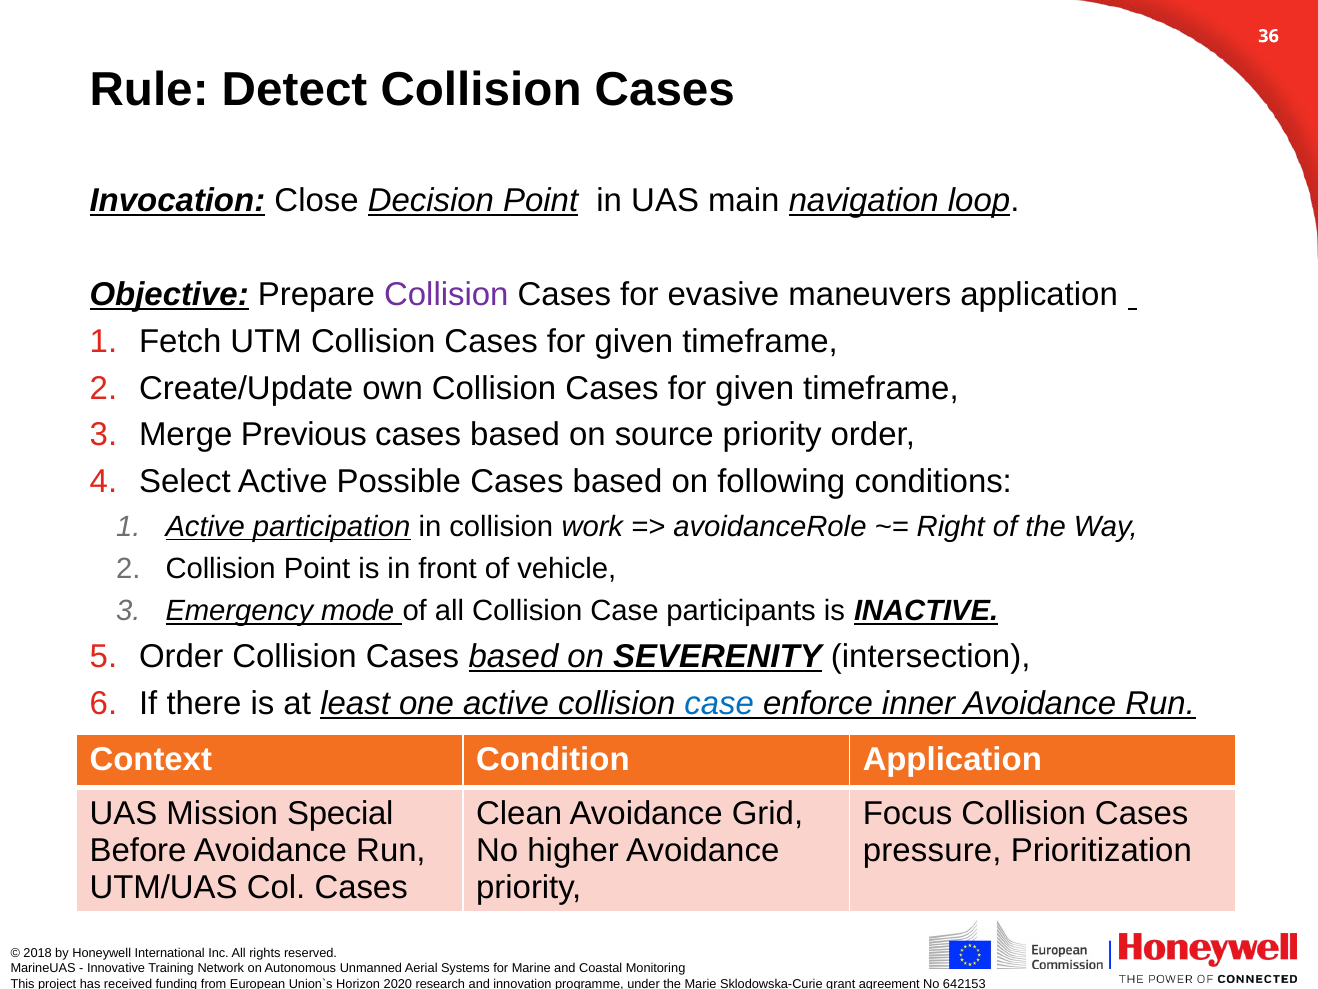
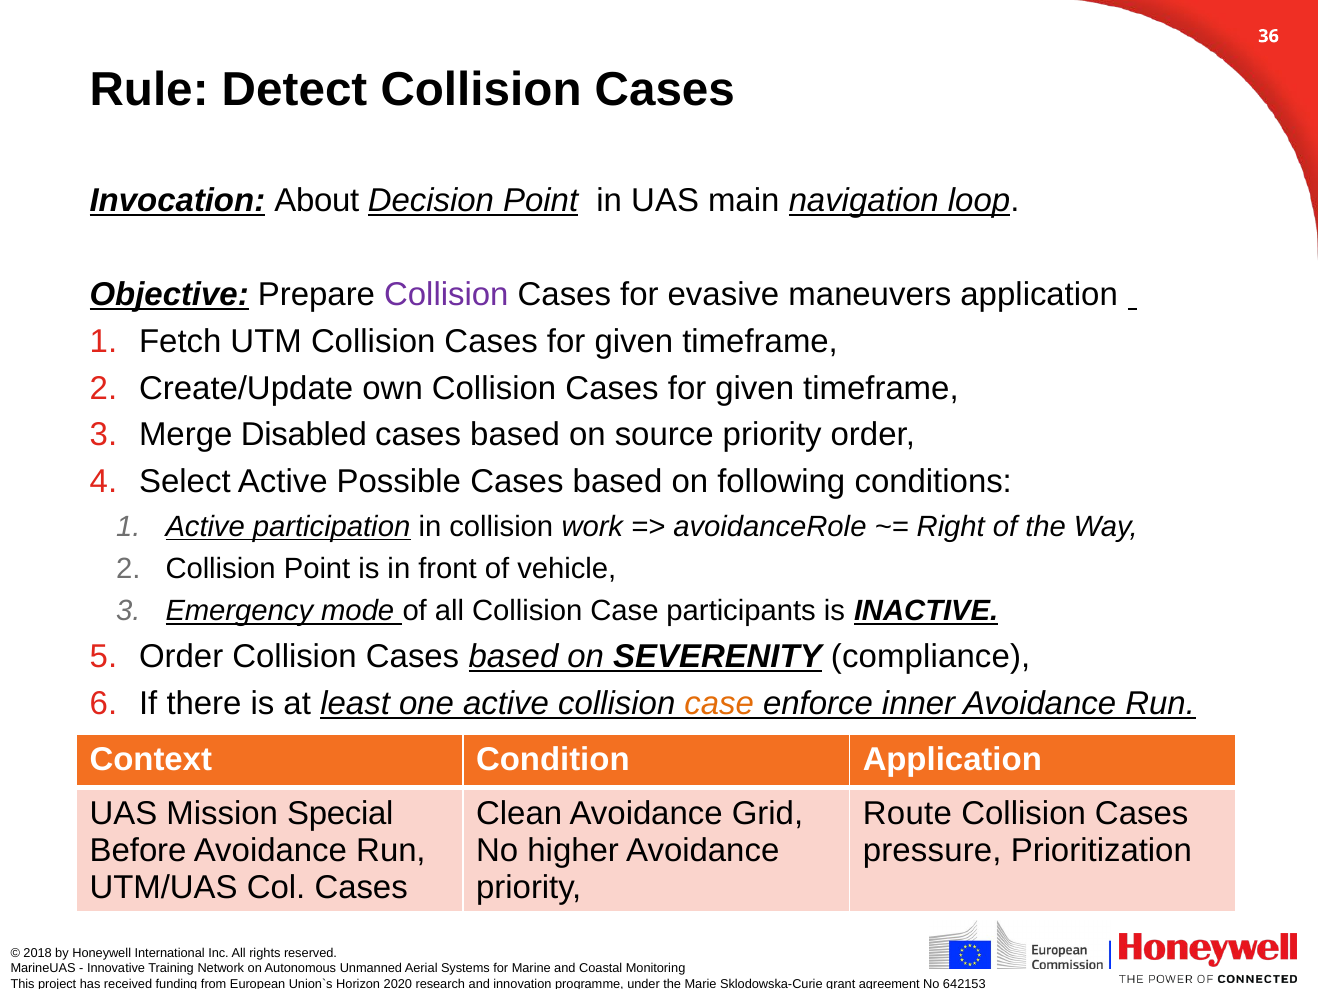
Close: Close -> About
Previous: Previous -> Disabled
intersection: intersection -> compliance
case at (719, 703) colour: blue -> orange
Focus: Focus -> Route
